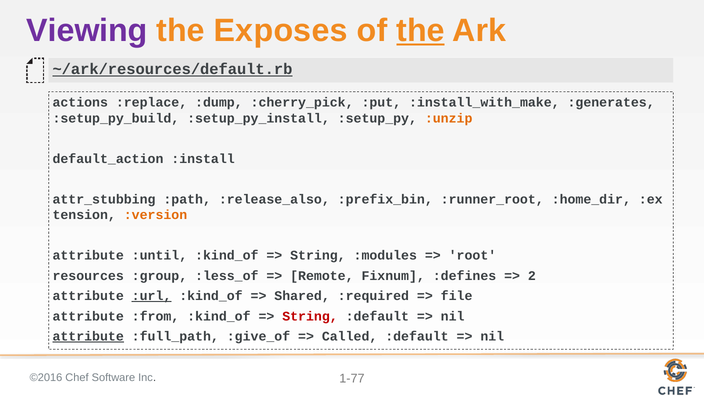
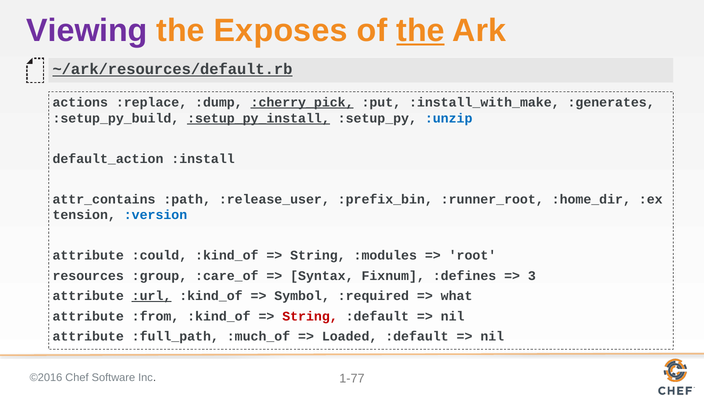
:cherry_pick underline: none -> present
:setup_py_install underline: none -> present
:unzip colour: orange -> blue
attr_stubbing: attr_stubbing -> attr_contains
:release_also: :release_also -> :release_user
:version colour: orange -> blue
:until: :until -> :could
:less_of: :less_of -> :care_of
Remote: Remote -> Syntax
2: 2 -> 3
Shared: Shared -> Symbol
file: file -> what
attribute at (88, 336) underline: present -> none
:give_of: :give_of -> :much_of
Called: Called -> Loaded
